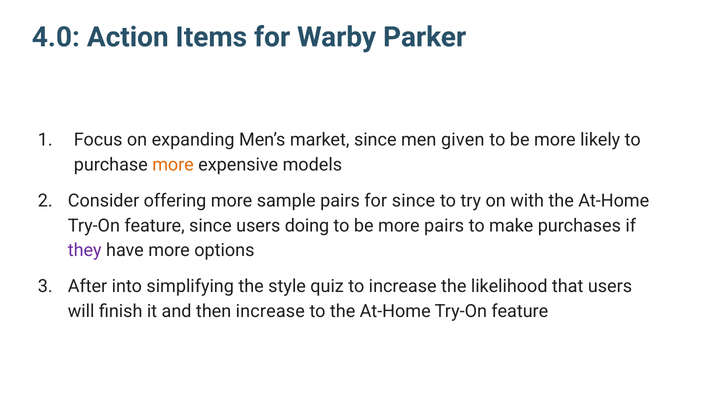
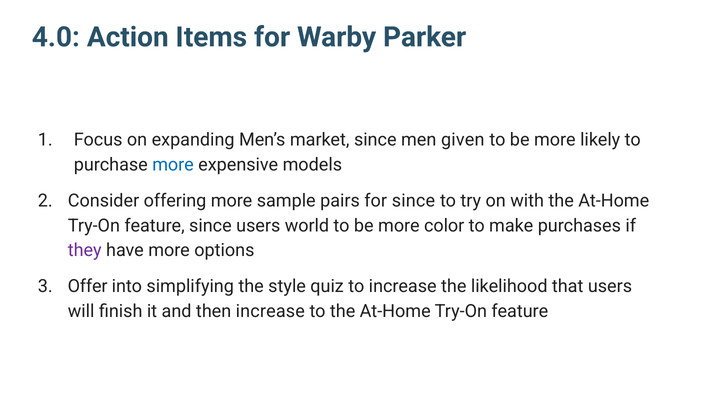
more at (173, 165) colour: orange -> blue
doing: doing -> world
more pairs: pairs -> color
After: After -> Offer
